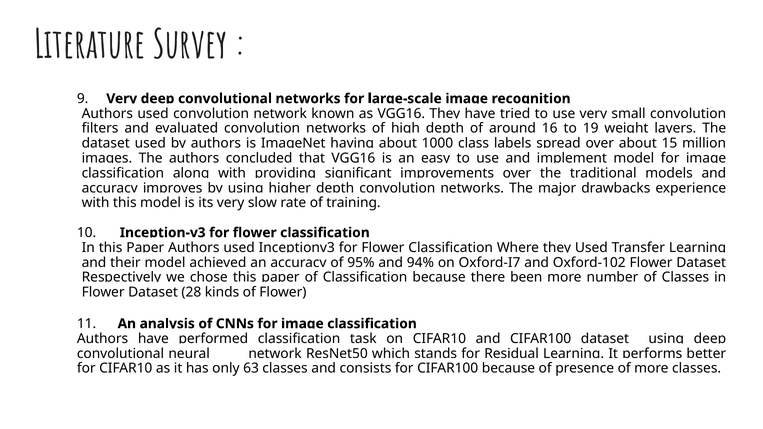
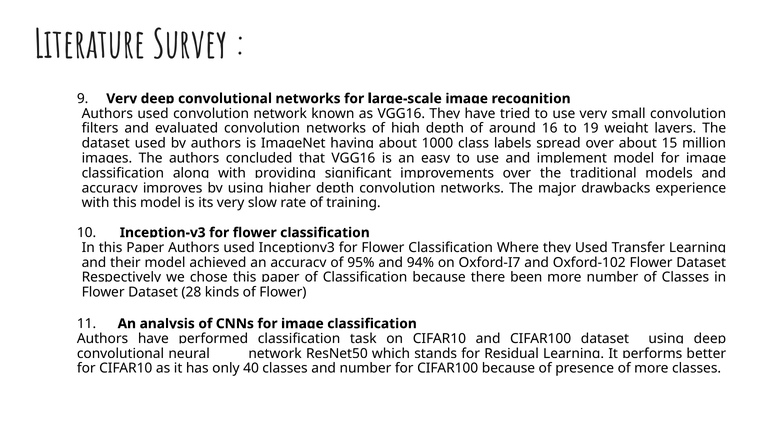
63: 63 -> 40
and consists: consists -> number
